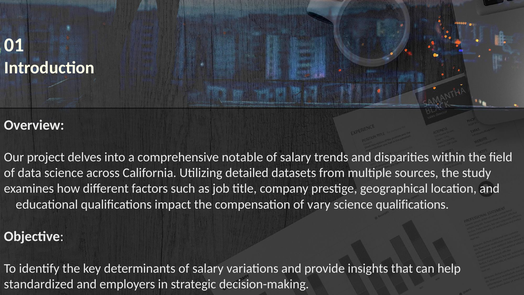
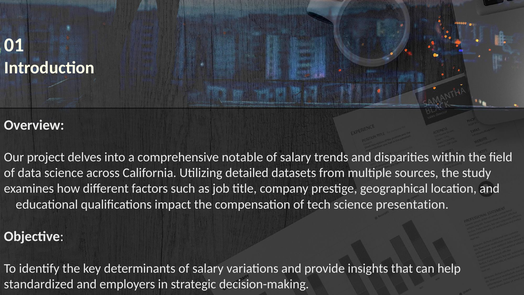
vary: vary -> tech
science qualifications: qualifications -> presentation
